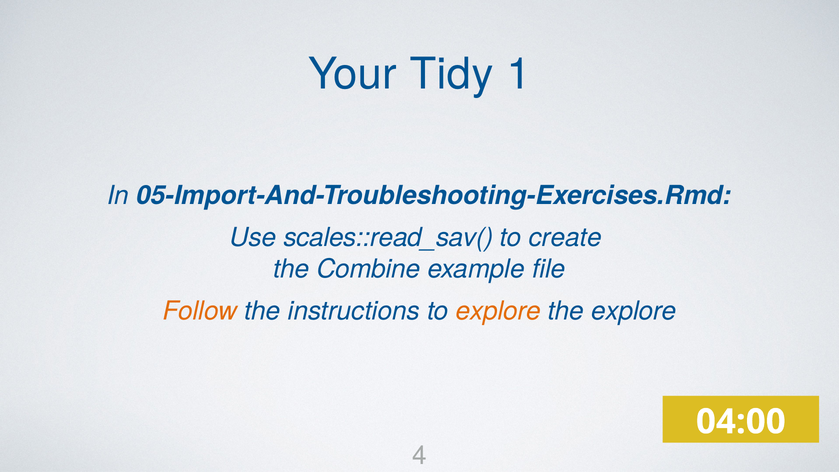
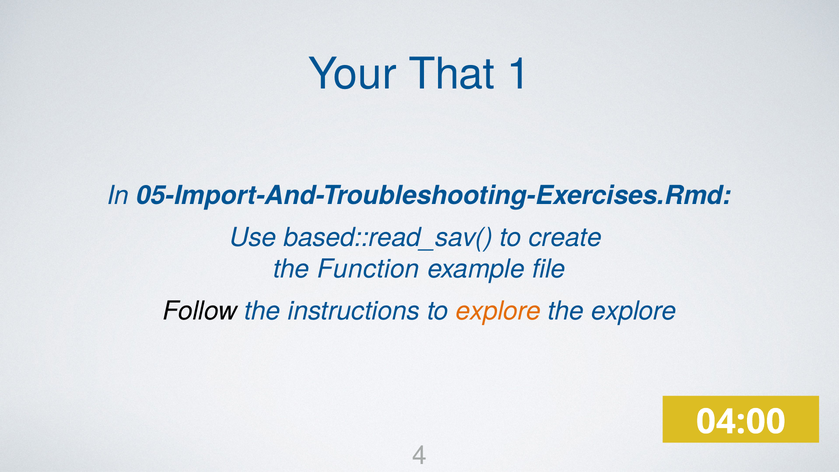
Tidy: Tidy -> That
scales::read_sav(: scales::read_sav( -> based::read_sav(
Combine: Combine -> Function
Follow colour: orange -> black
